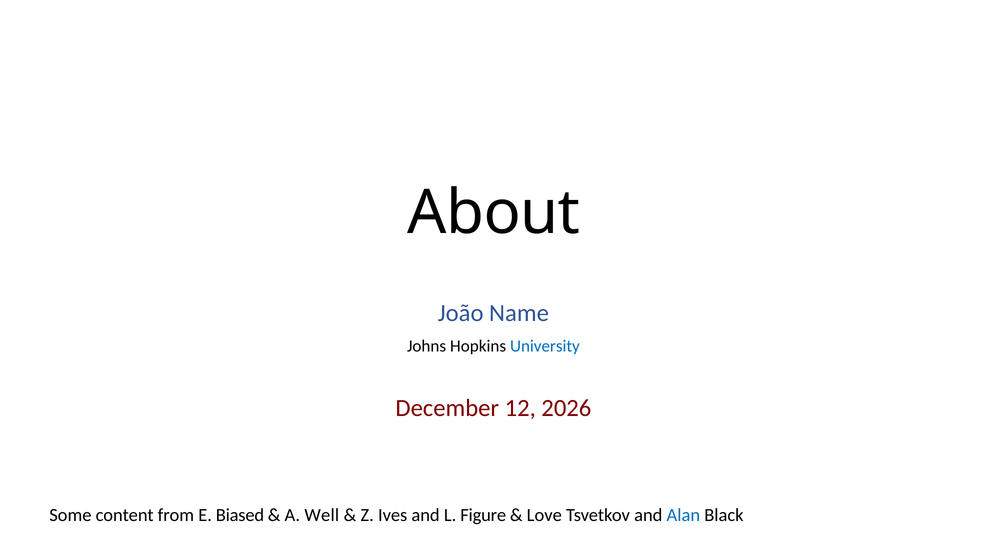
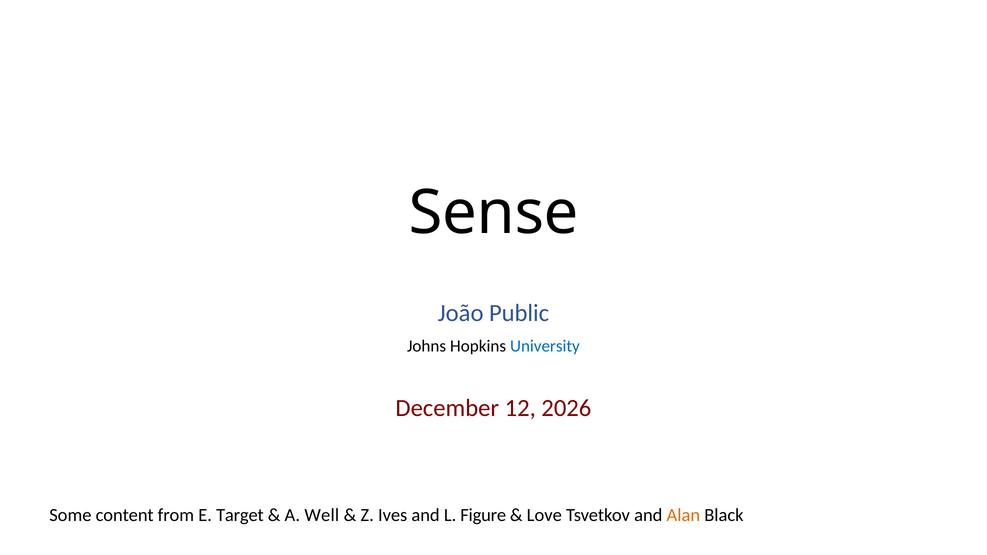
About: About -> Sense
Name: Name -> Public
Biased: Biased -> Target
Alan colour: blue -> orange
